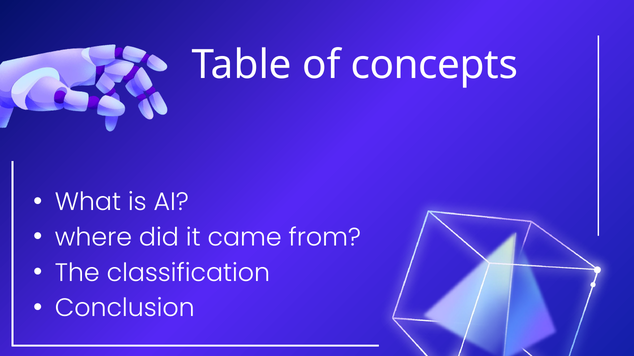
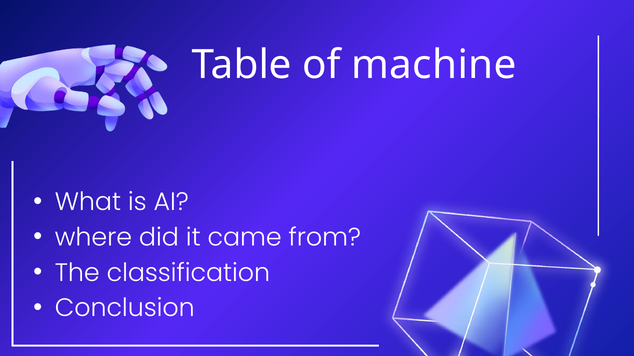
concepts: concepts -> machine
